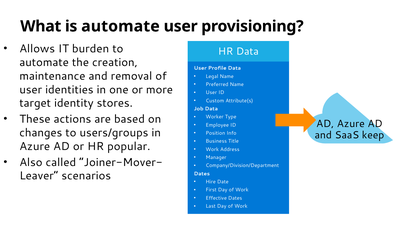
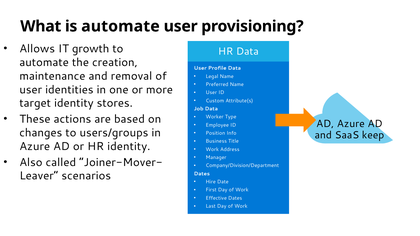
burden: burden -> growth
HR popular: popular -> identity
